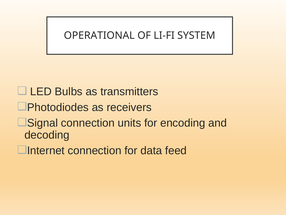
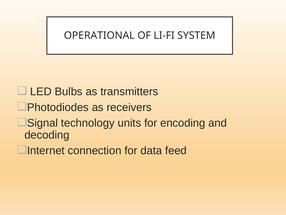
connection at (88, 123): connection -> technology
